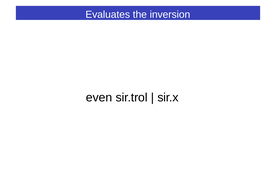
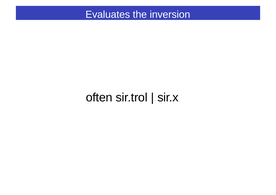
even: even -> often
